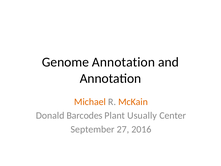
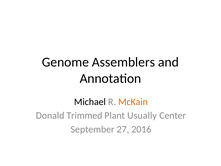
Genome Annotation: Annotation -> Assemblers
Michael colour: orange -> black
Barcodes: Barcodes -> Trimmed
